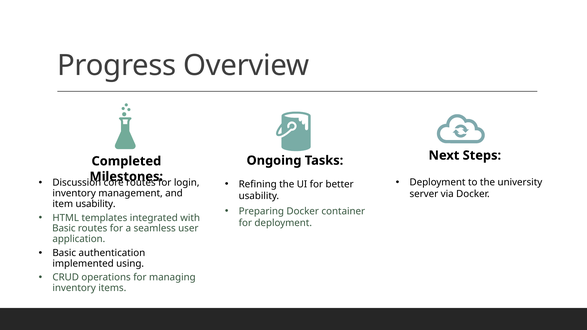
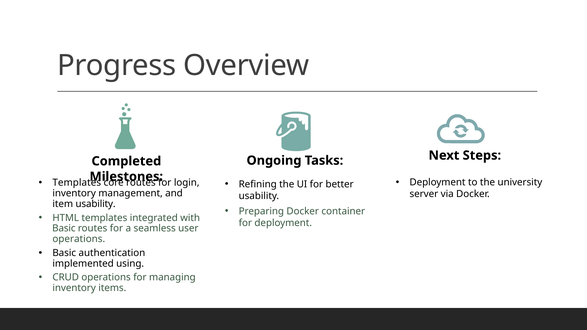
Discussion at (77, 183): Discussion -> Templates
application at (79, 239): application -> operations
